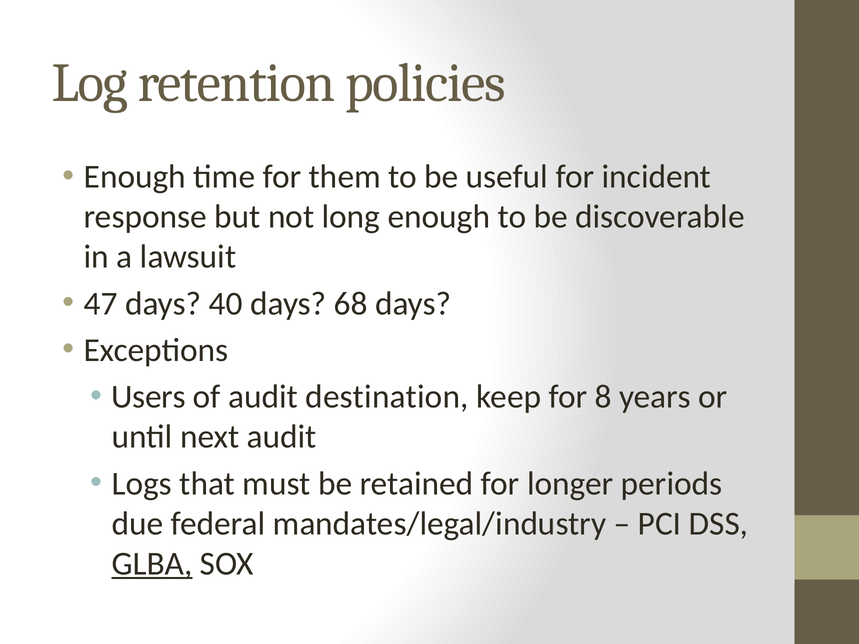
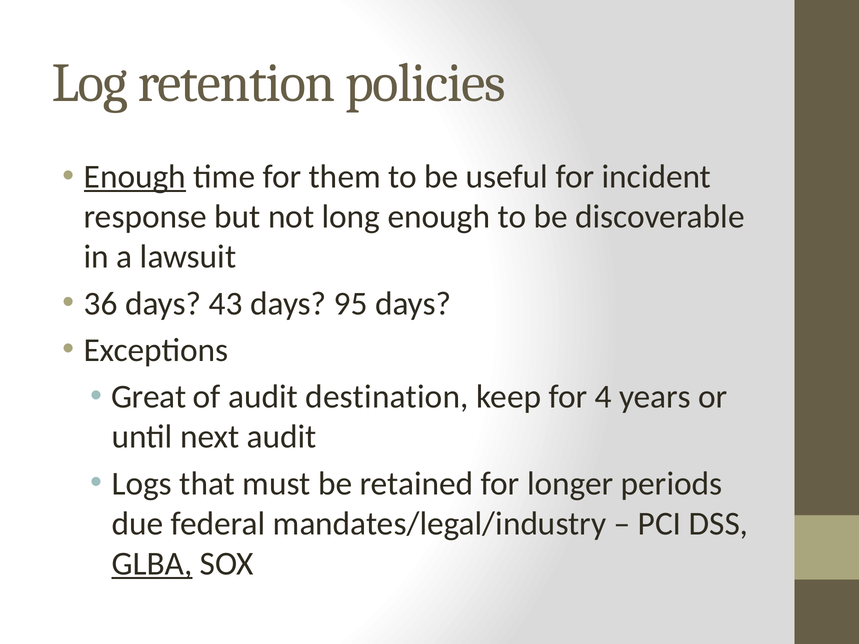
Enough at (135, 177) underline: none -> present
47: 47 -> 36
40: 40 -> 43
68: 68 -> 95
Users: Users -> Great
8: 8 -> 4
